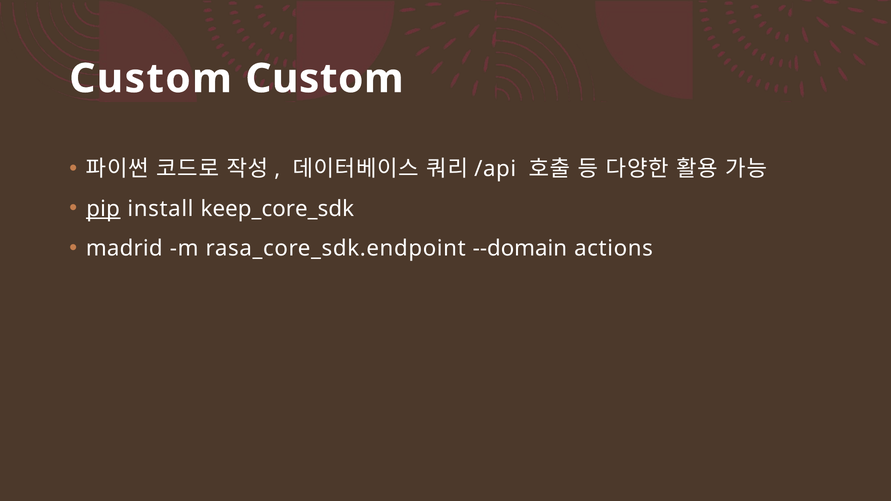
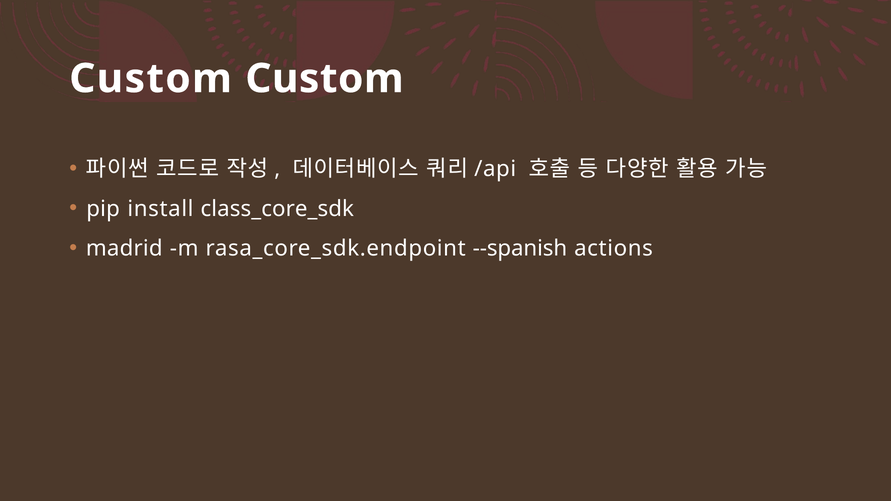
pip underline: present -> none
keep_core_sdk: keep_core_sdk -> class_core_sdk
--domain: --domain -> --spanish
